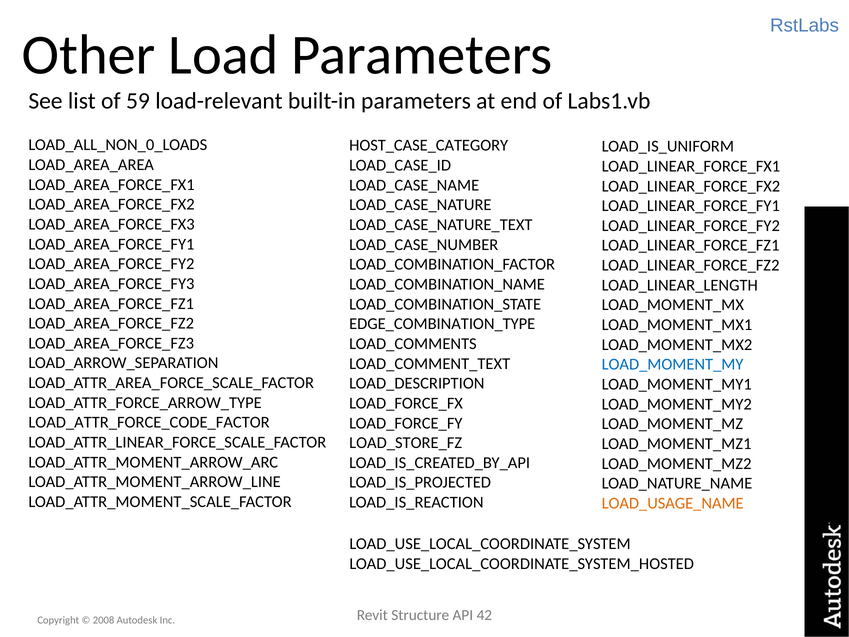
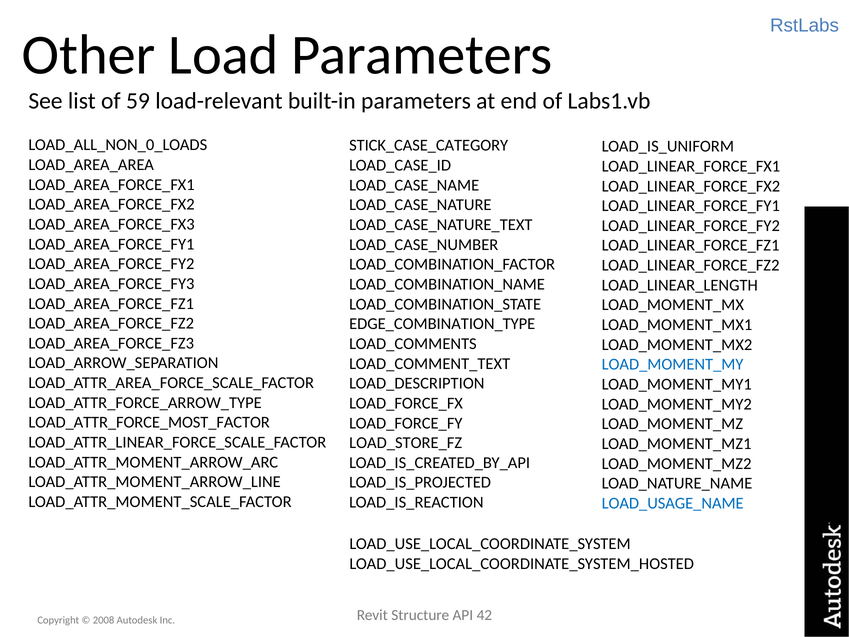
HOST_CASE_CATEGORY: HOST_CASE_CATEGORY -> STICK_CASE_CATEGORY
LOAD_ATTR_FORCE_CODE_FACTOR: LOAD_ATTR_FORCE_CODE_FACTOR -> LOAD_ATTR_FORCE_MOST_FACTOR
LOAD_USAGE_NAME colour: orange -> blue
